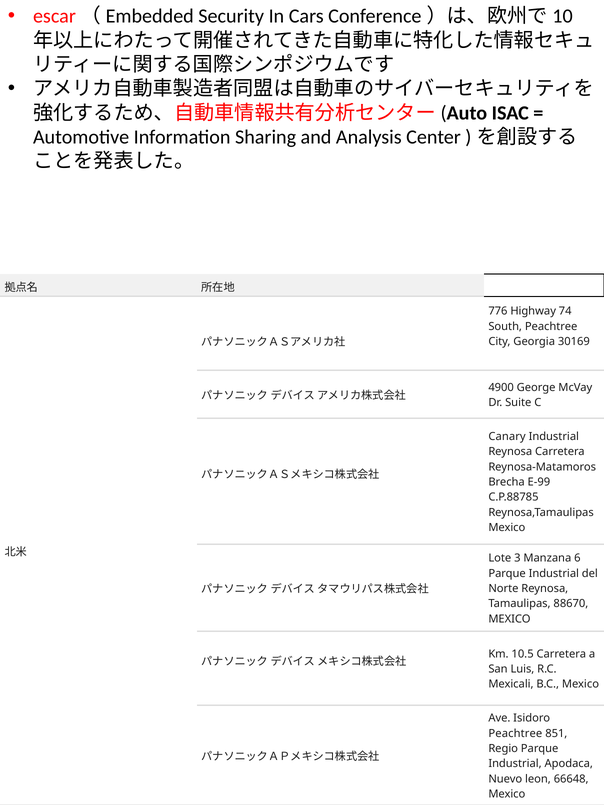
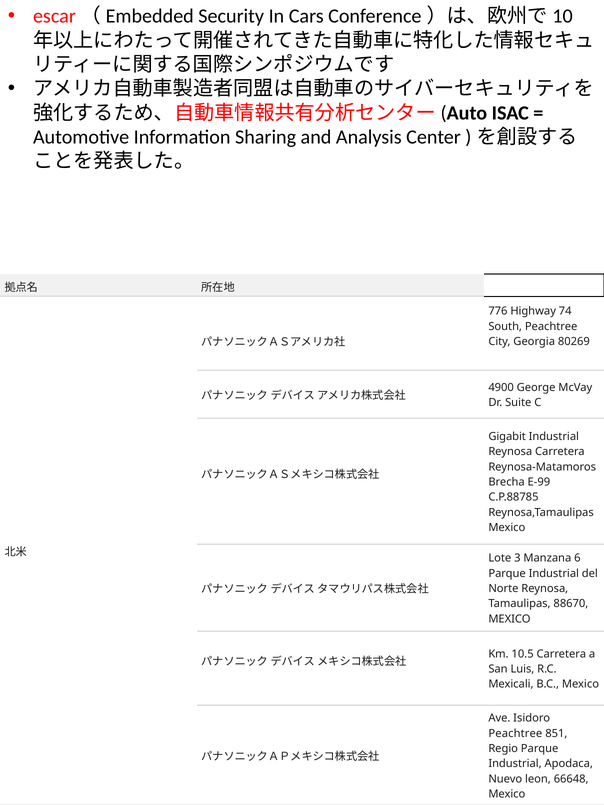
30169: 30169 -> 80269
Canary: Canary -> Gigabit
